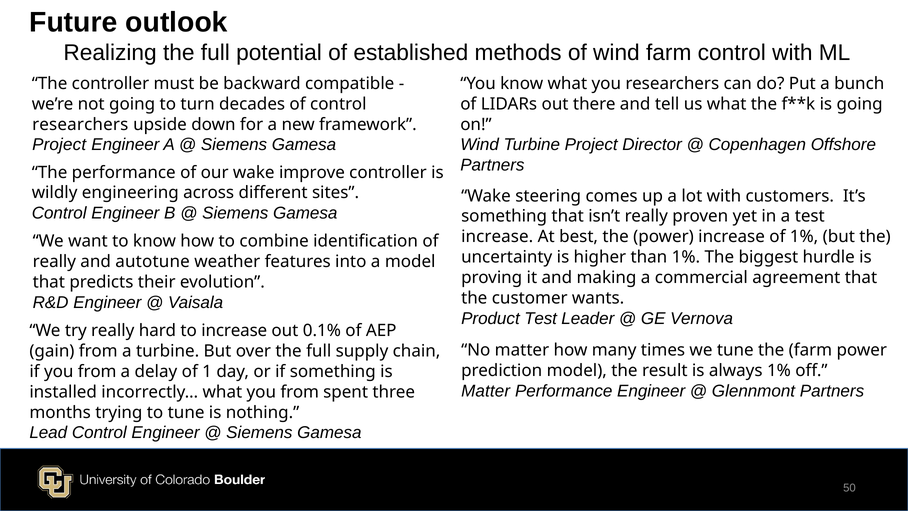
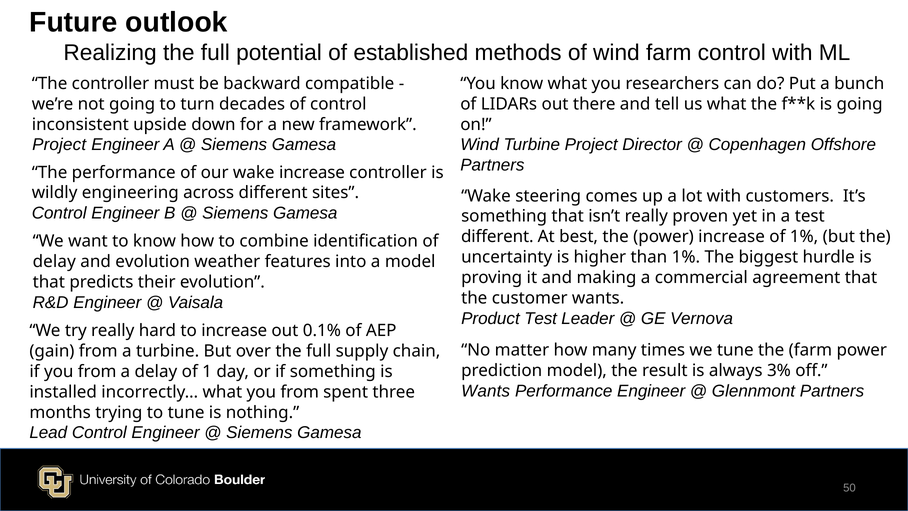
researchers at (80, 124): researchers -> inconsistent
wake improve: improve -> increase
increase at (497, 237): increase -> different
really at (54, 262): really -> delay
and autotune: autotune -> evolution
always 1%: 1% -> 3%
Matter at (486, 391): Matter -> Wants
